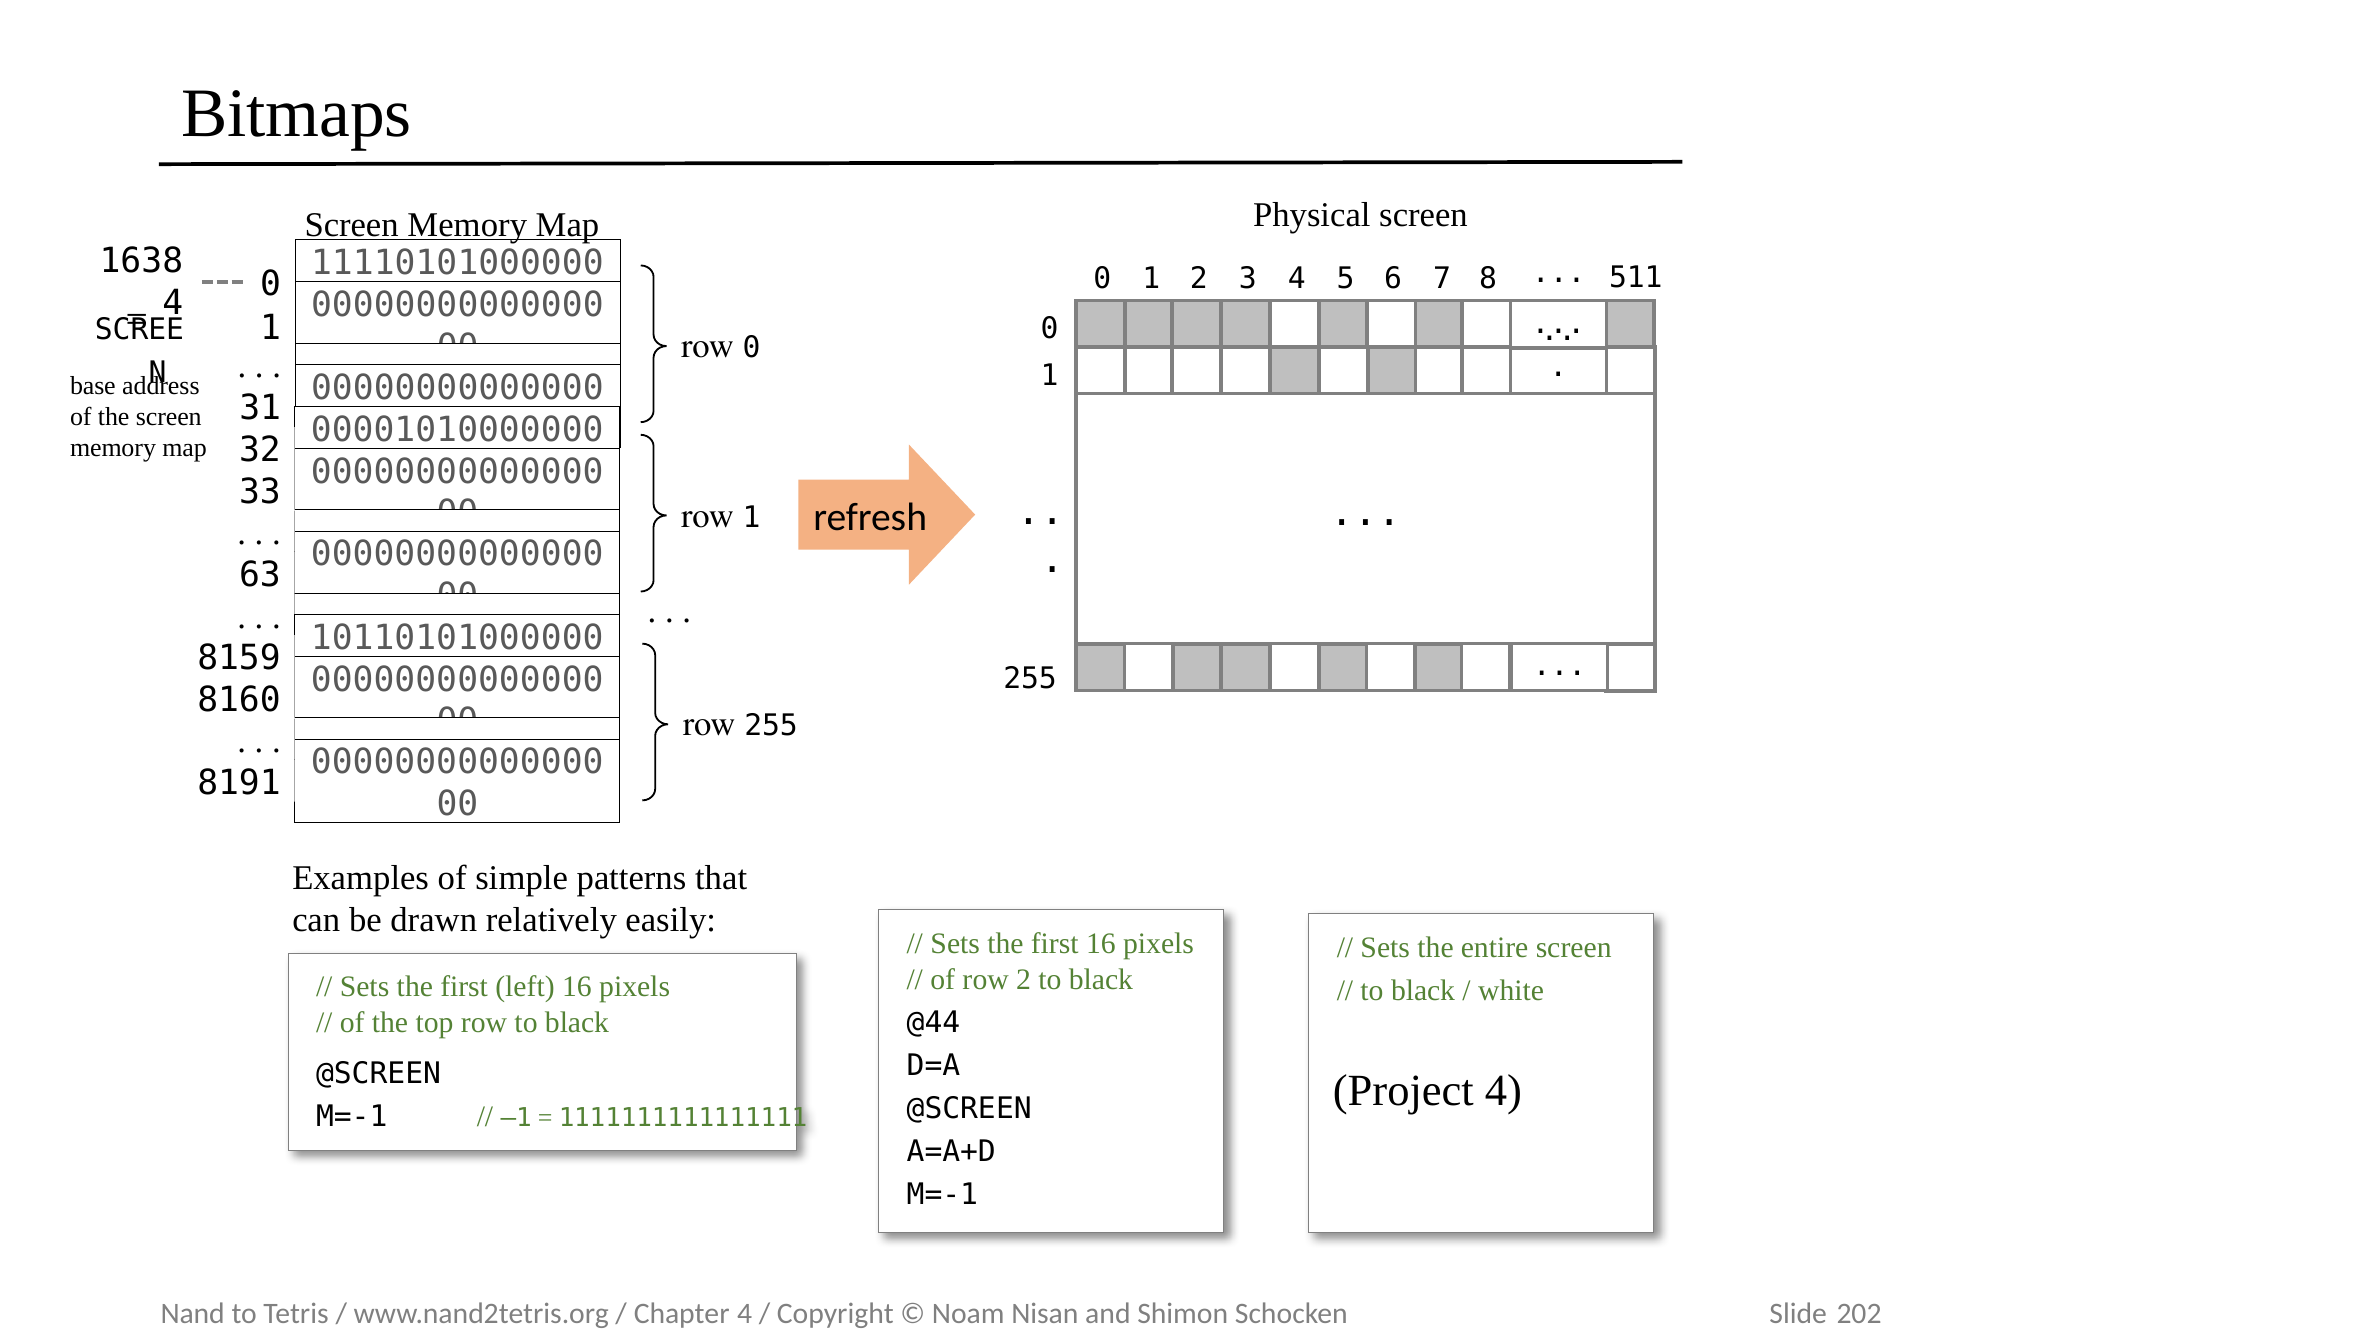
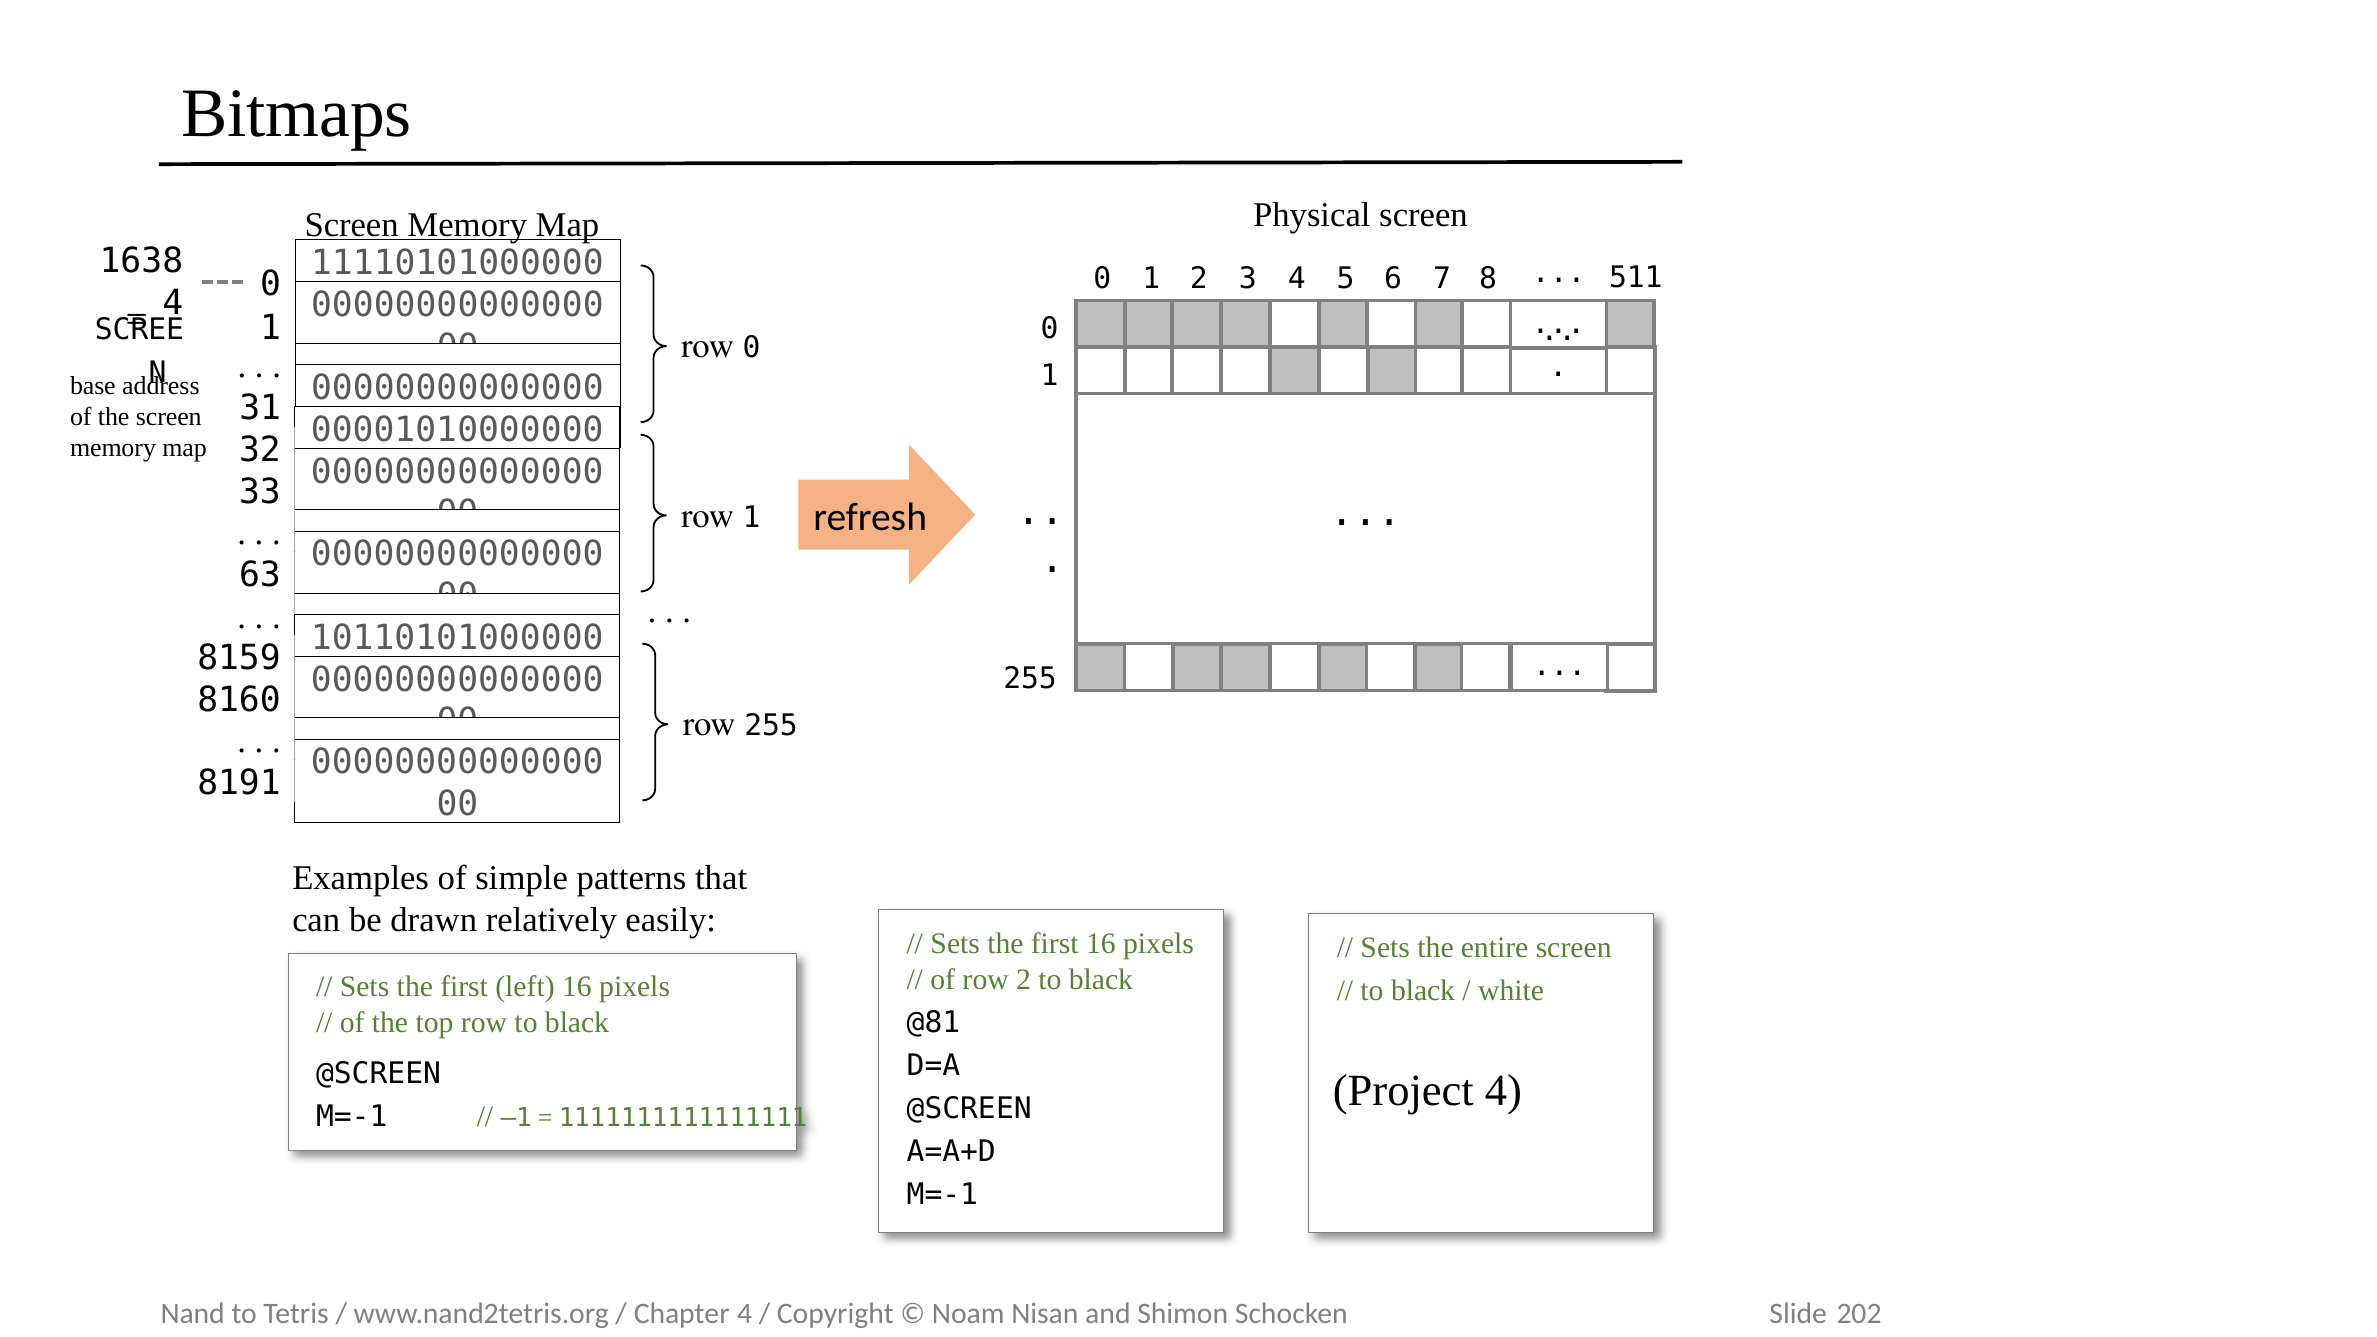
@44: @44 -> @81
